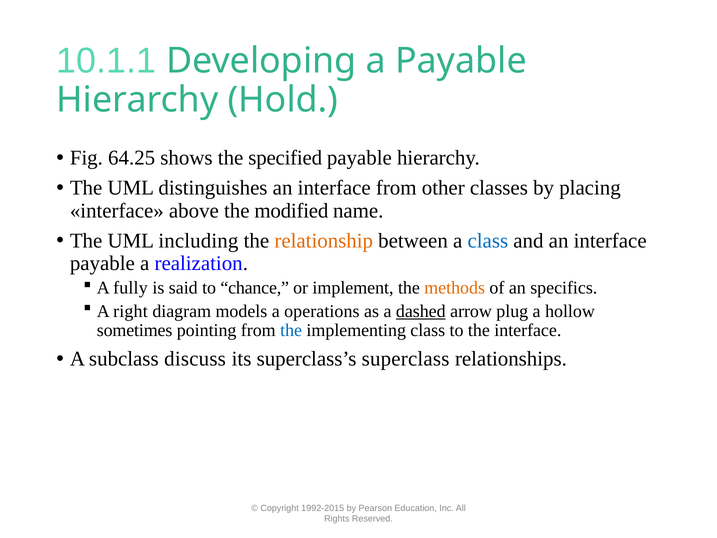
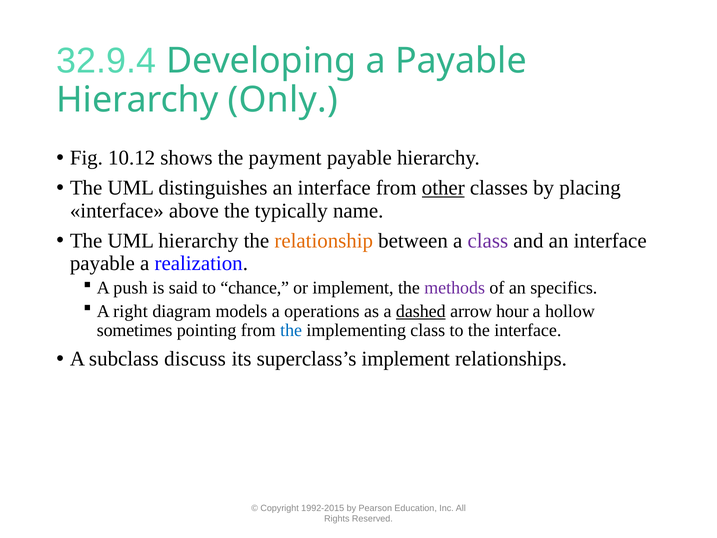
10.1.1: 10.1.1 -> 32.9.4
Hold: Hold -> Only
64.25: 64.25 -> 10.12
specified: specified -> payment
other underline: none -> present
modified: modified -> typically
UML including: including -> hierarchy
class at (488, 241) colour: blue -> purple
fully: fully -> push
methods colour: orange -> purple
plug: plug -> hour
superclass’s superclass: superclass -> implement
